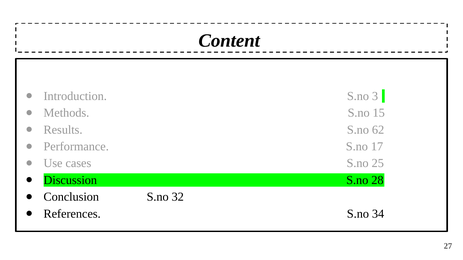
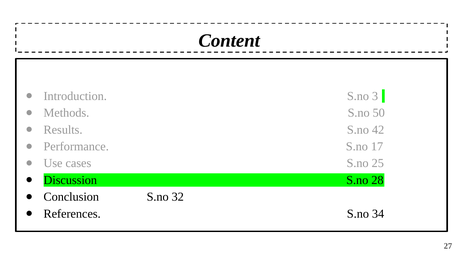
15: 15 -> 50
62: 62 -> 42
